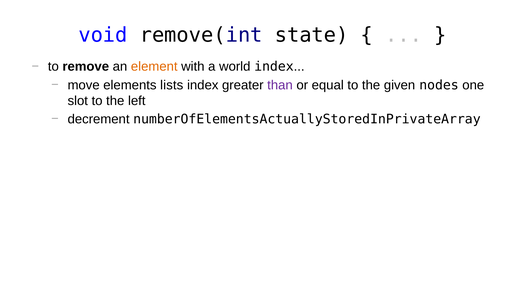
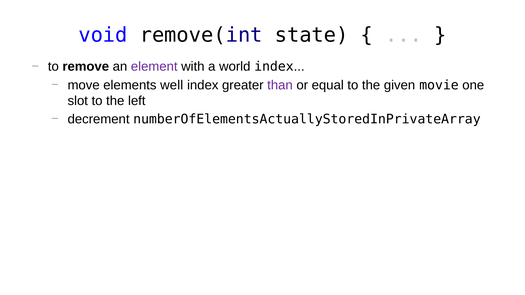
element colour: orange -> purple
lists: lists -> well
nodes: nodes -> movie
